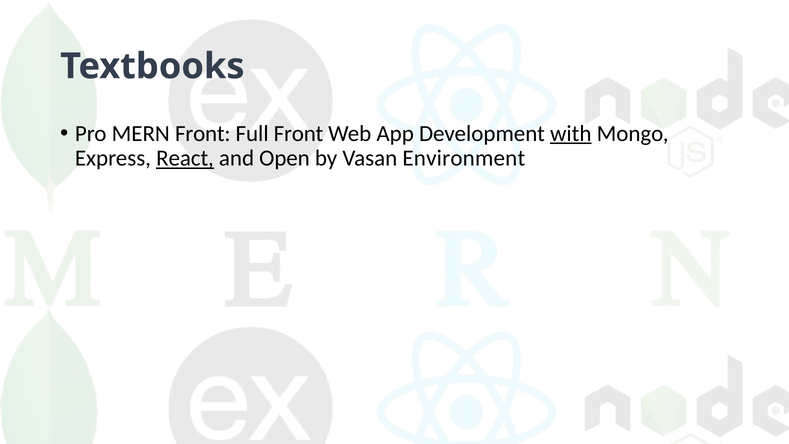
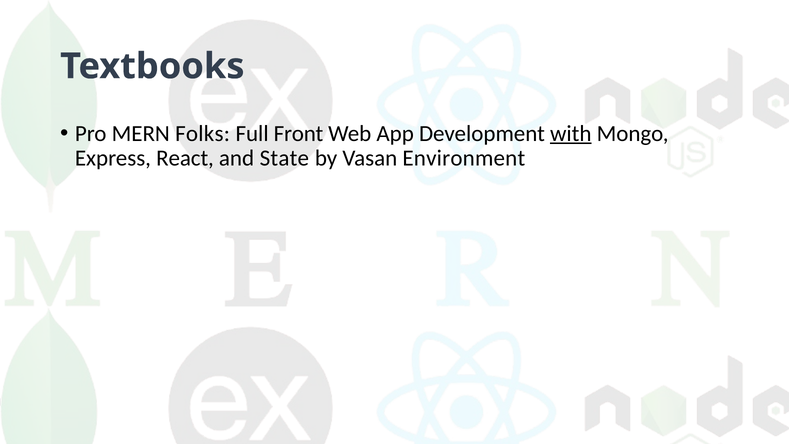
MERN Front: Front -> Folks
React underline: present -> none
Open: Open -> State
